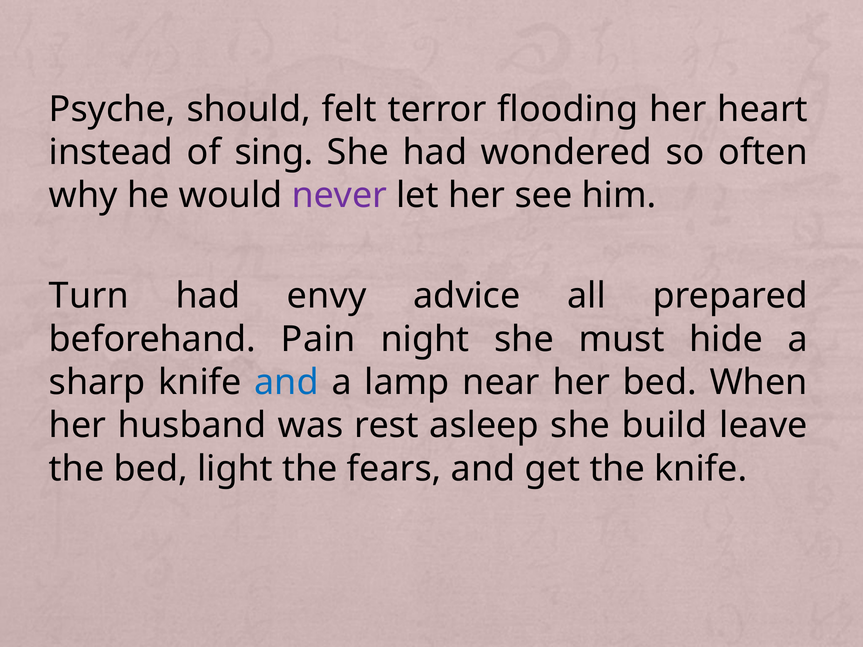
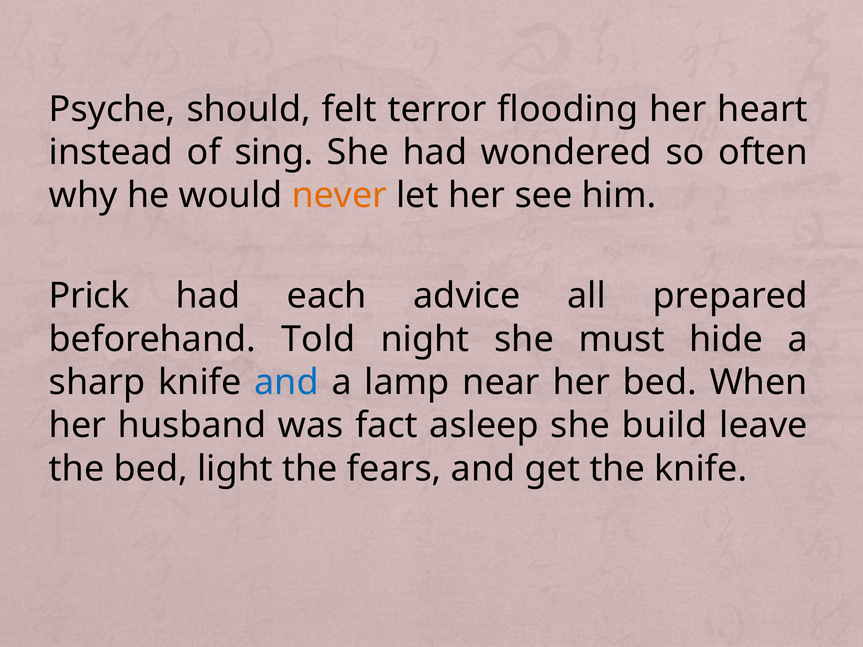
never colour: purple -> orange
Turn: Turn -> Prick
envy: envy -> each
Pain: Pain -> Told
rest: rest -> fact
